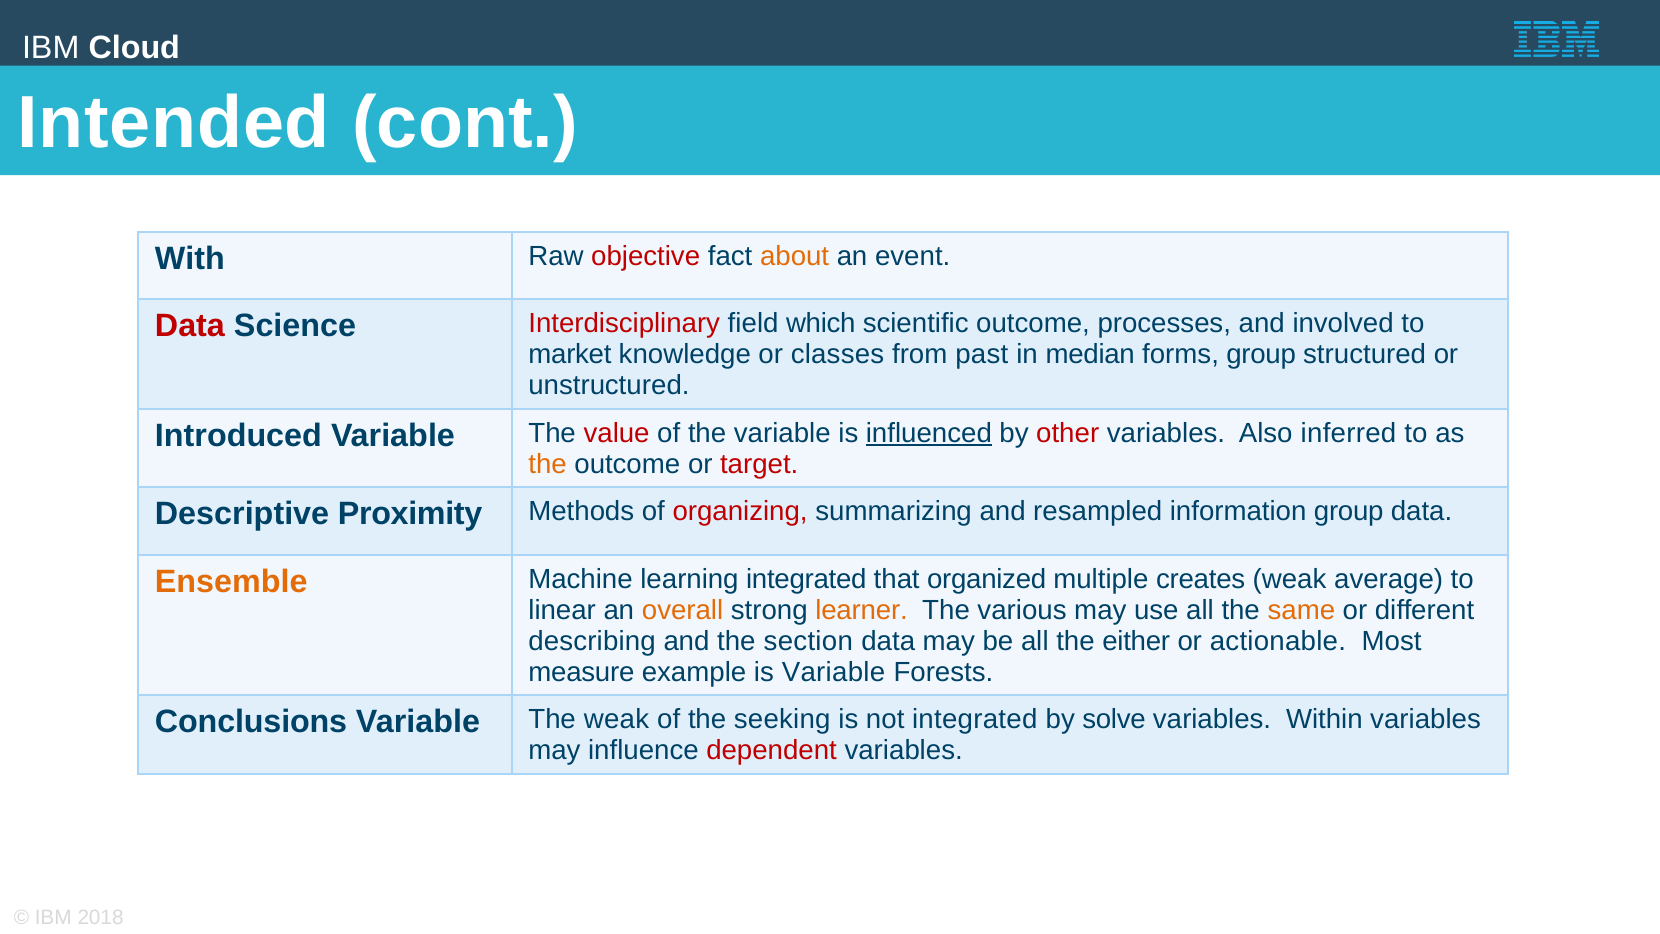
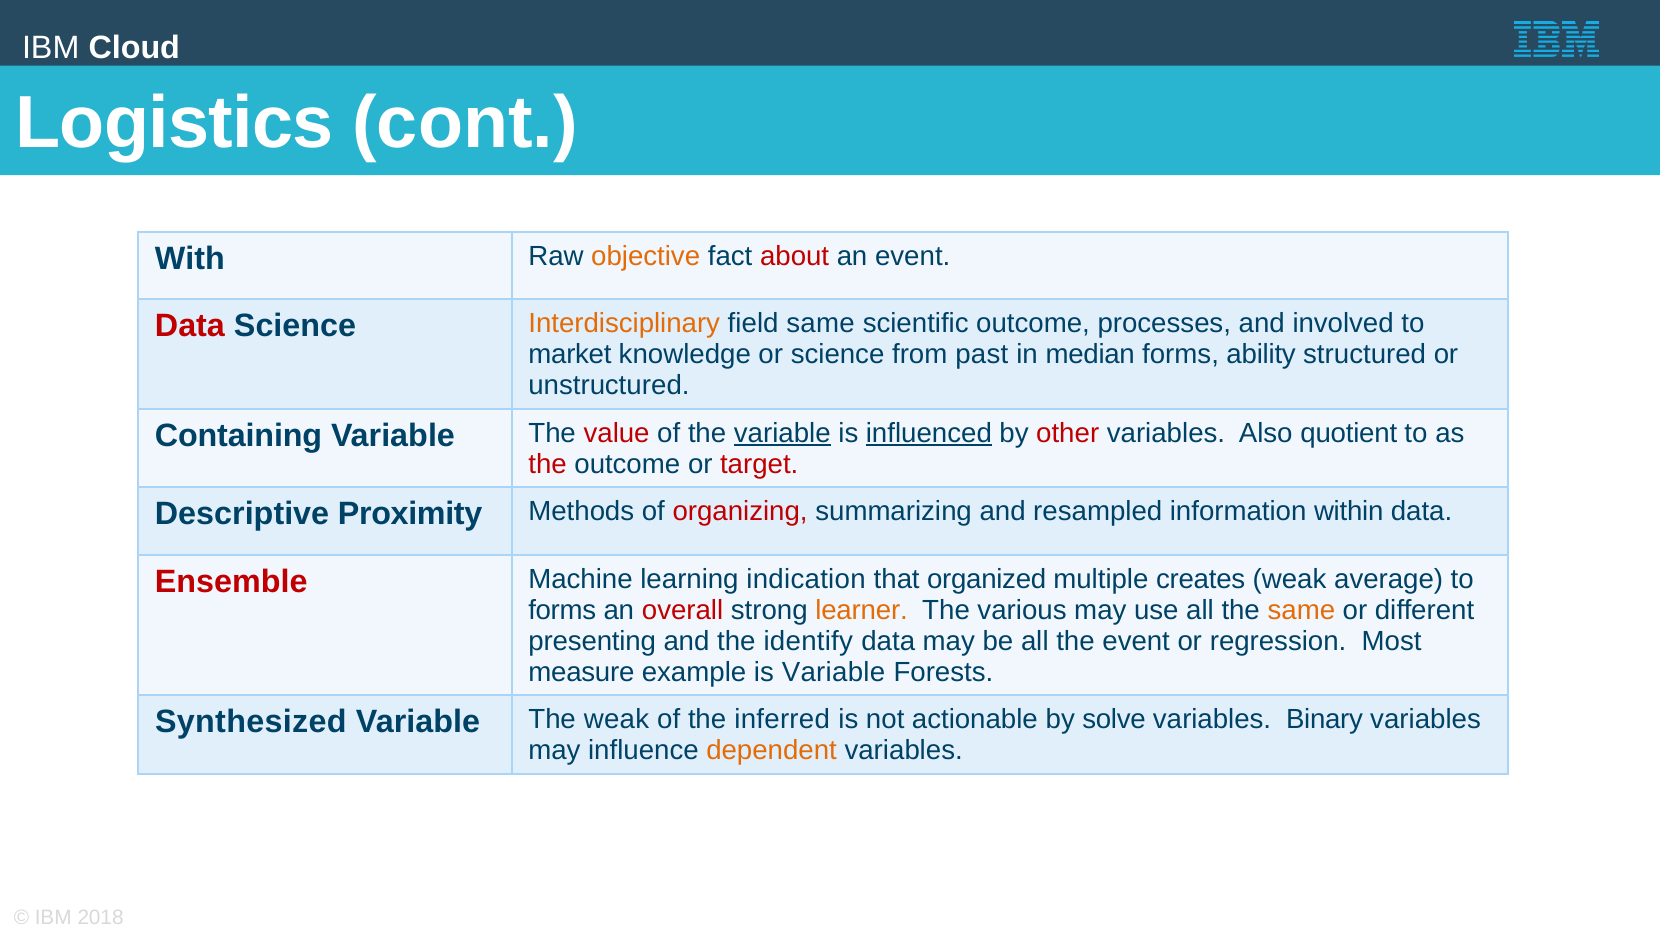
Intended: Intended -> Logistics
objective colour: red -> orange
about colour: orange -> red
Interdisciplinary colour: red -> orange
field which: which -> same
or classes: classes -> science
forms group: group -> ability
Introduced: Introduced -> Containing
variable at (782, 433) underline: none -> present
inferred: inferred -> quotient
the at (548, 464) colour: orange -> red
information group: group -> within
Ensemble colour: orange -> red
learning integrated: integrated -> indication
linear at (562, 610): linear -> forms
overall colour: orange -> red
describing: describing -> presenting
section: section -> identify
the either: either -> event
actionable: actionable -> regression
Conclusions: Conclusions -> Synthesized
seeking: seeking -> inferred
not integrated: integrated -> actionable
Within: Within -> Binary
dependent colour: red -> orange
